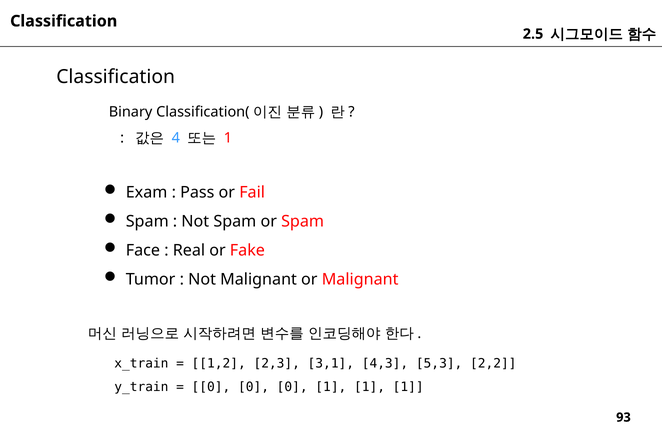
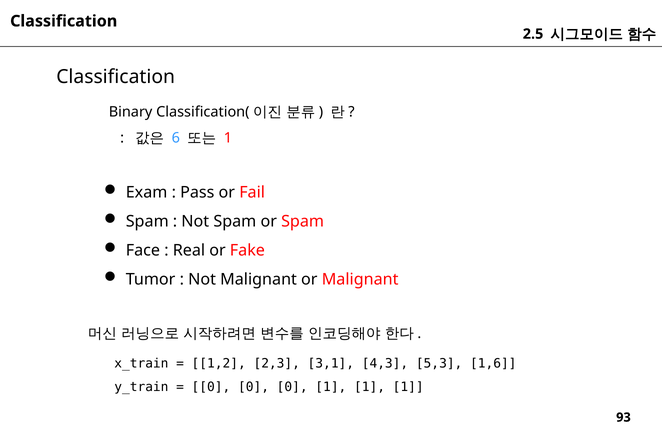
4: 4 -> 6
2,2: 2,2 -> 1,6
